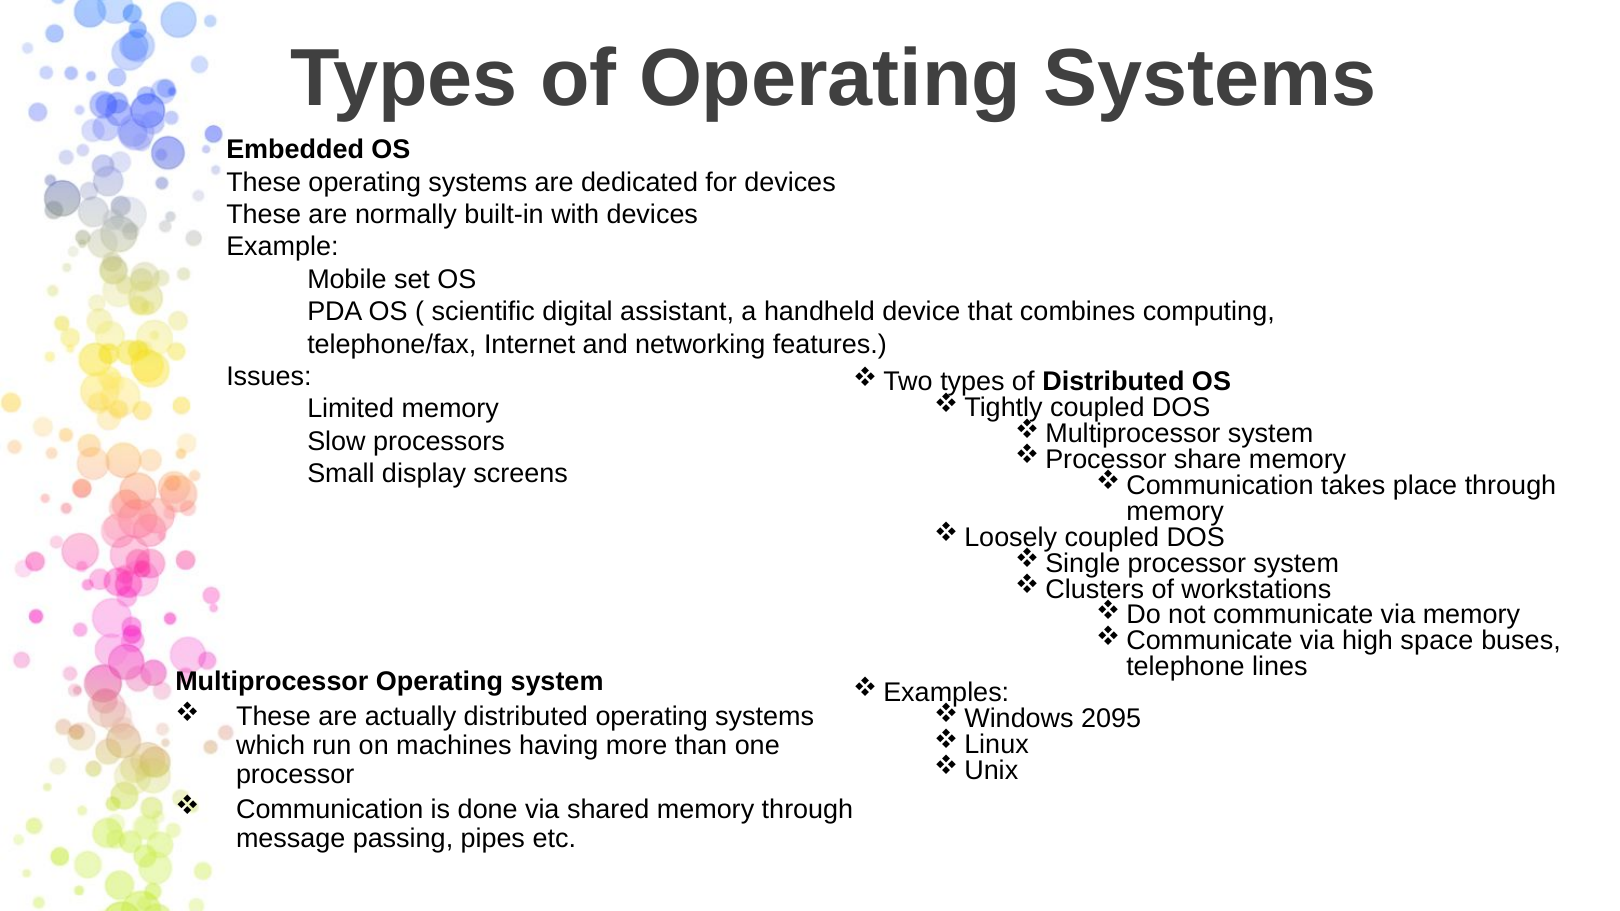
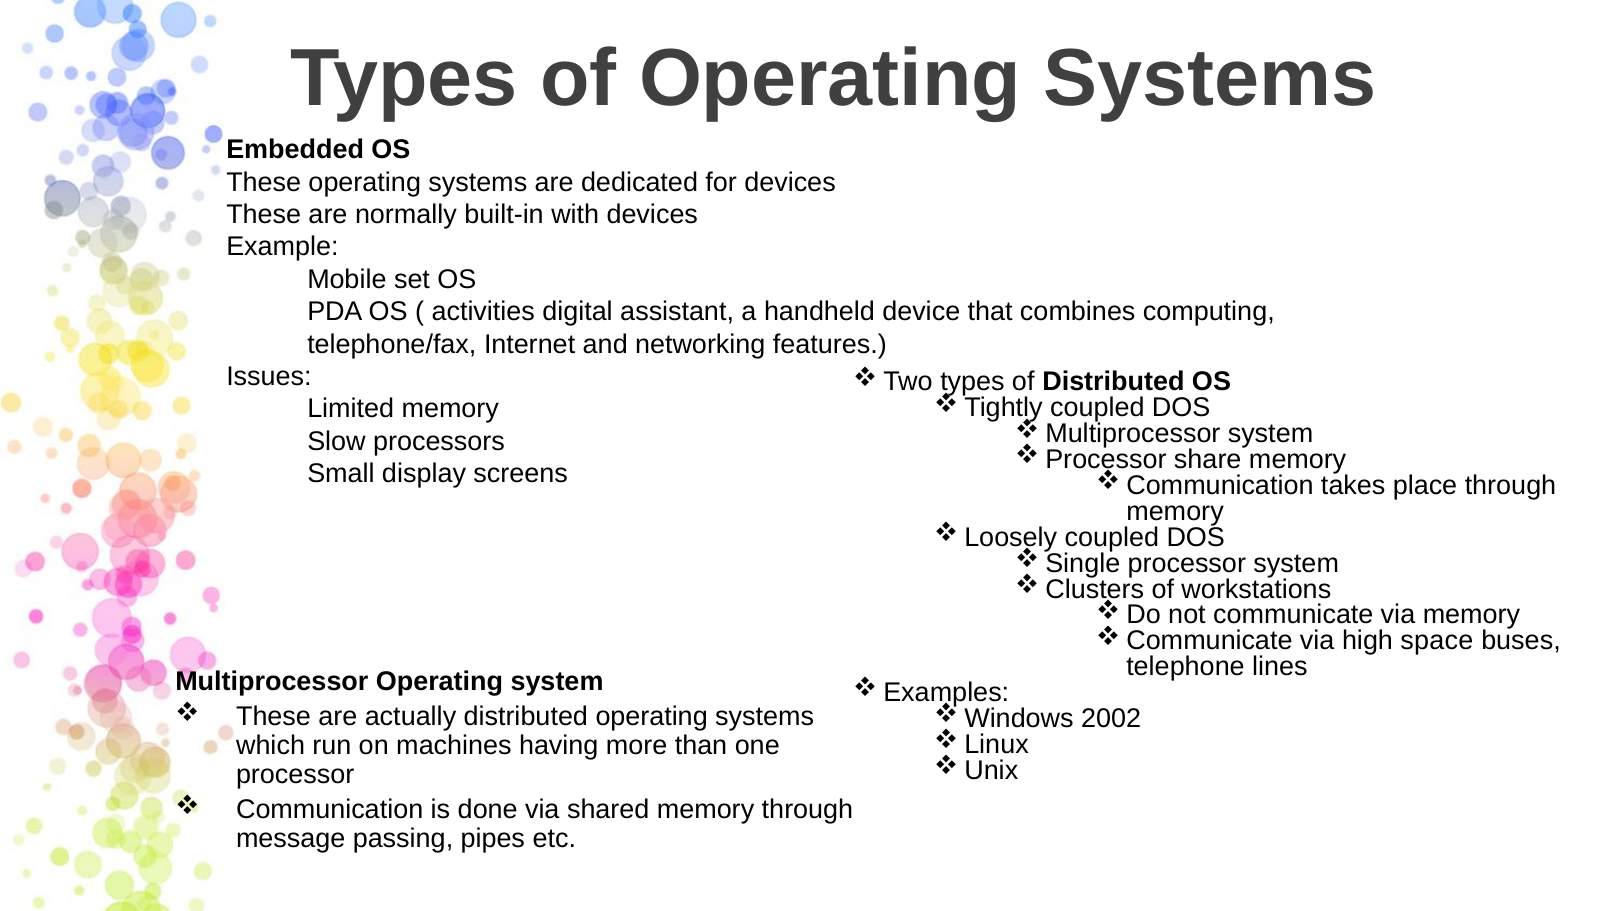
scientific: scientific -> activities
2095: 2095 -> 2002
